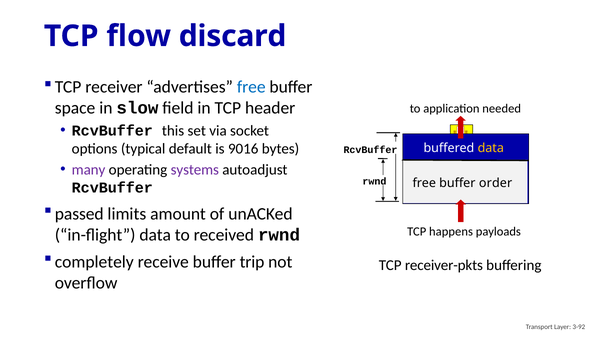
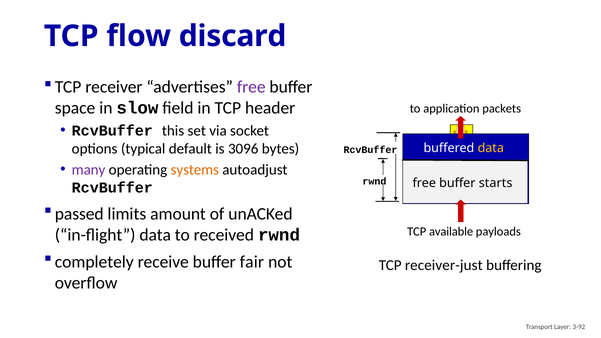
free at (251, 87) colour: blue -> purple
needed: needed -> packets
9016: 9016 -> 3096
systems colour: purple -> orange
order: order -> starts
happens: happens -> available
trip: trip -> fair
receiver-pkts: receiver-pkts -> receiver-just
